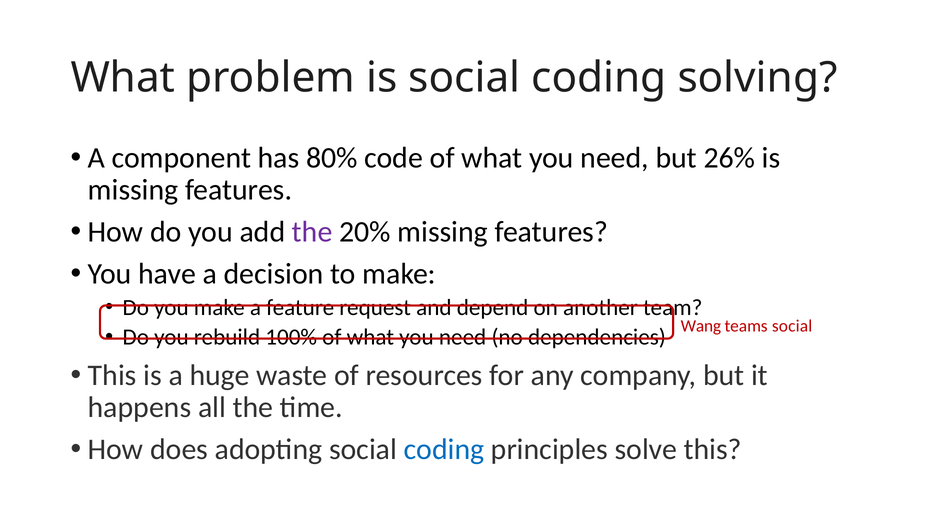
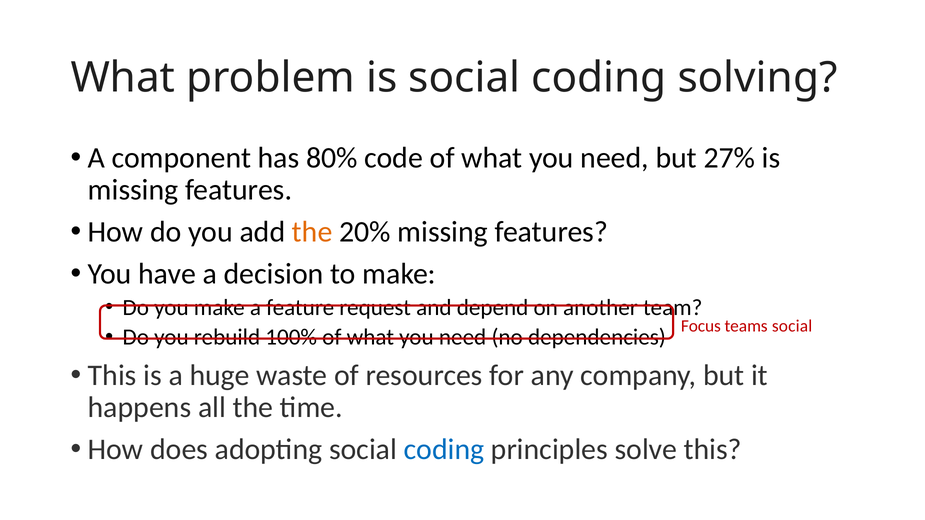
26%: 26% -> 27%
the at (312, 232) colour: purple -> orange
Wang: Wang -> Focus
